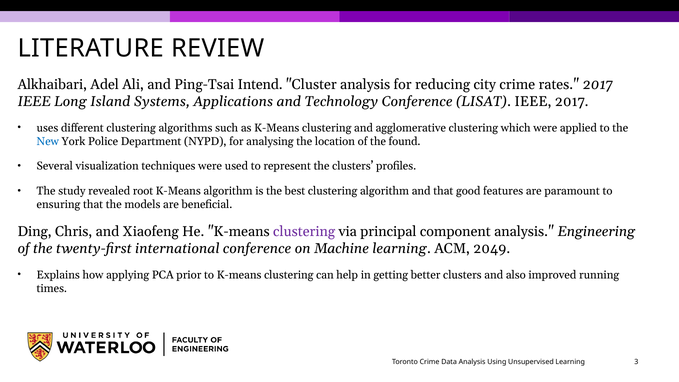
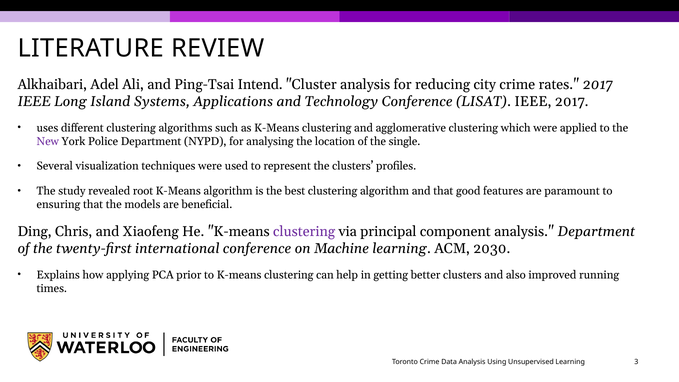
New colour: blue -> purple
found: found -> single
analysis Engineering: Engineering -> Department
2049: 2049 -> 2030
